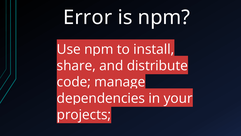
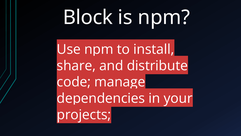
Error: Error -> Block
